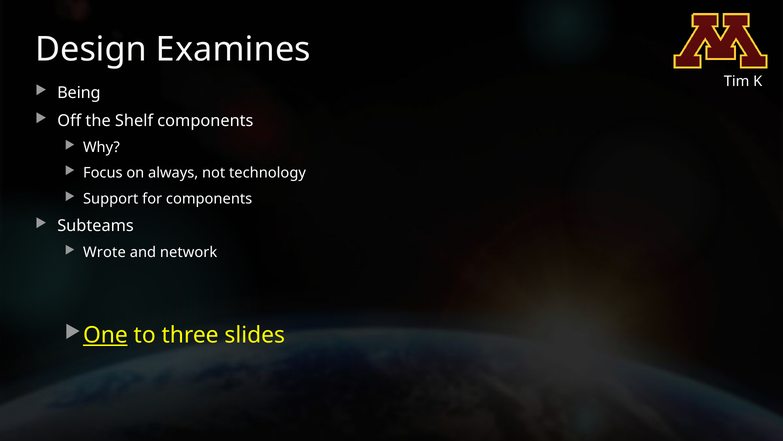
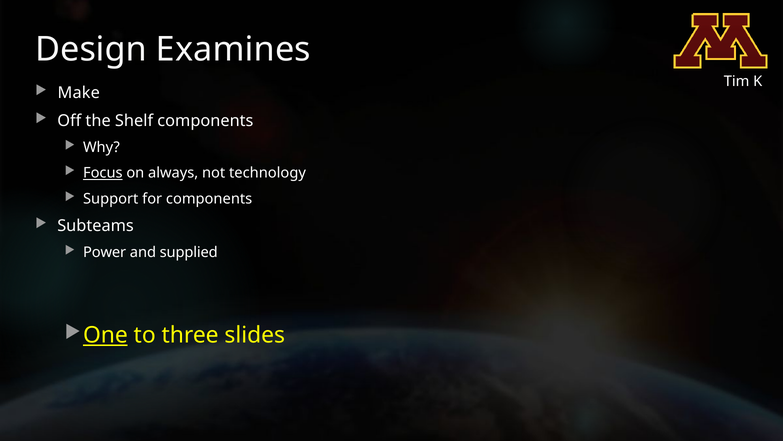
Being: Being -> Make
Focus underline: none -> present
Wrote: Wrote -> Power
network: network -> supplied
